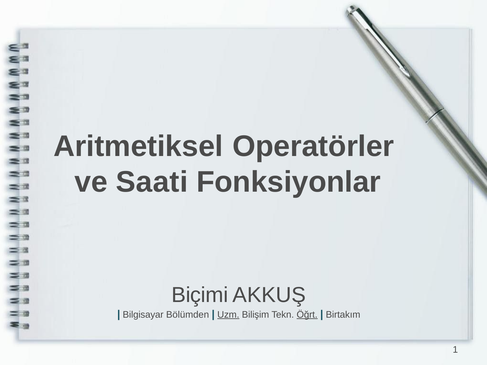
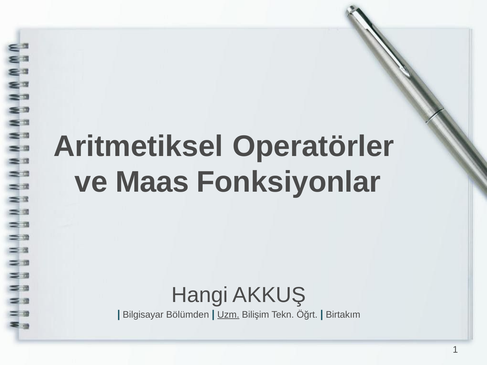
Saati: Saati -> Maas
Biçimi: Biçimi -> Hangi
Öğrt underline: present -> none
